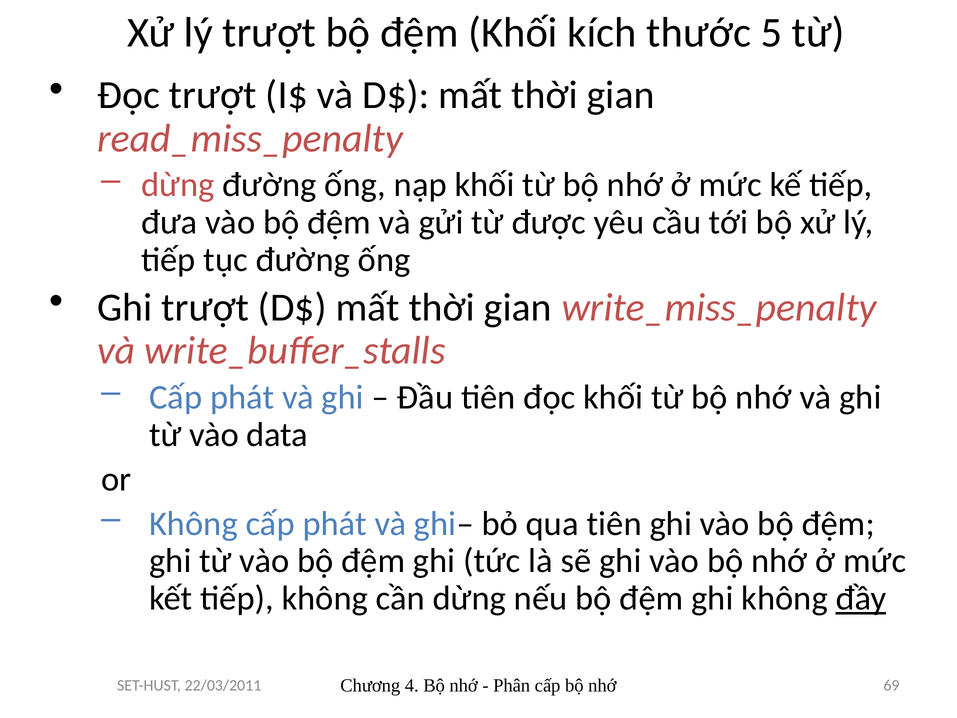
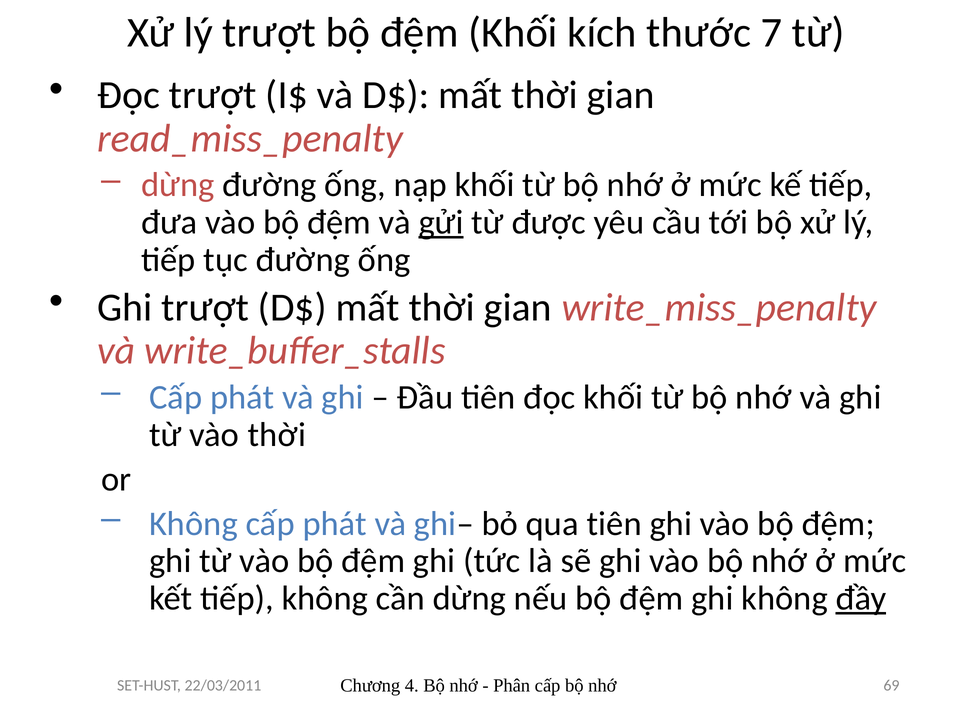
5: 5 -> 7
gửi underline: none -> present
vào data: data -> thời
